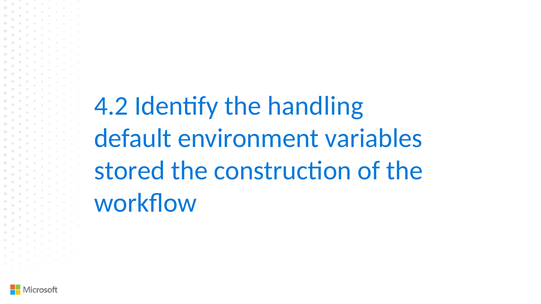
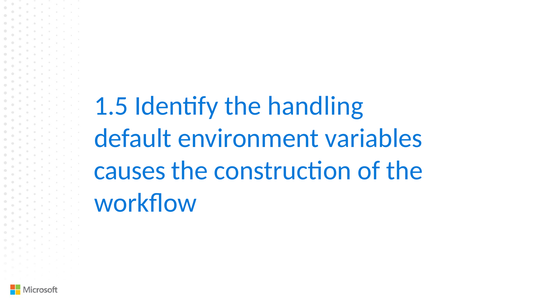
4.2: 4.2 -> 1.5
stored: stored -> causes
